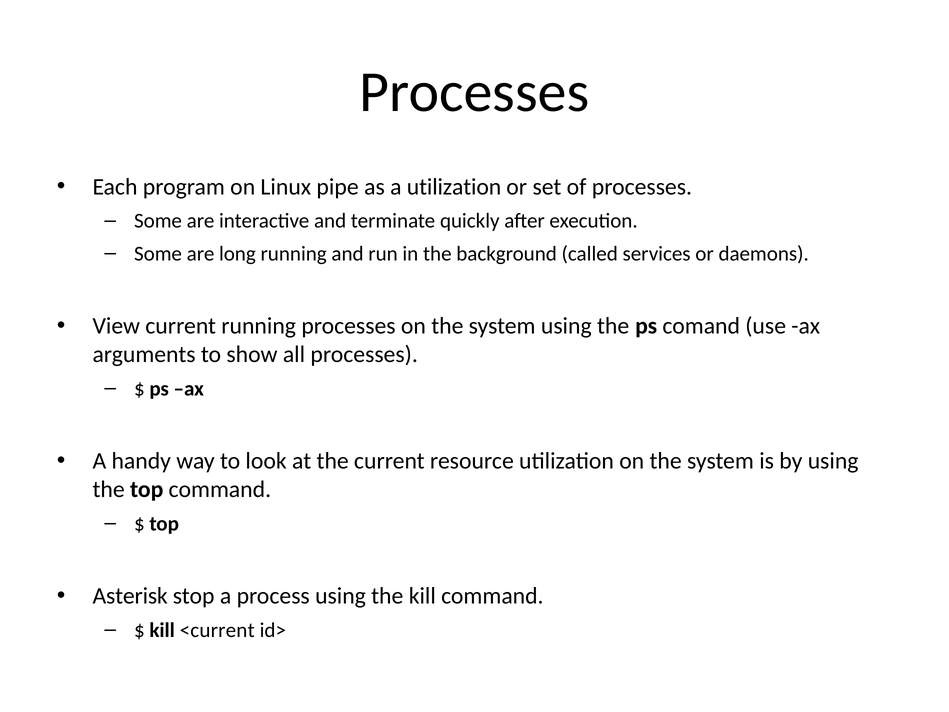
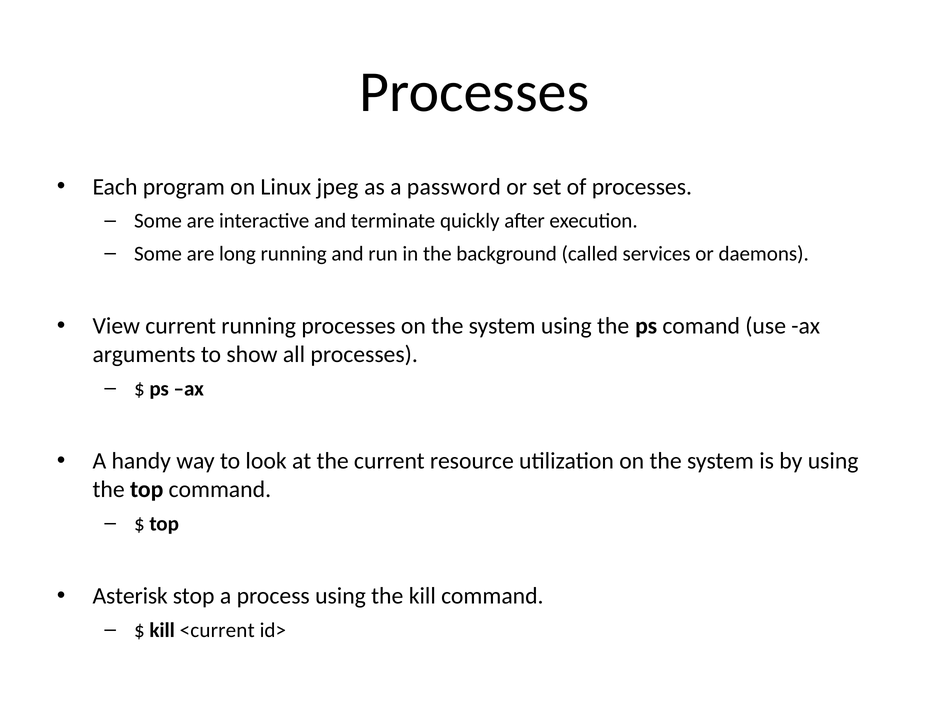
pipe: pipe -> jpeg
a utilization: utilization -> password
